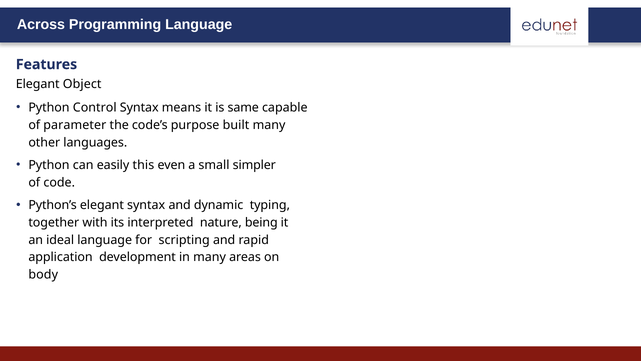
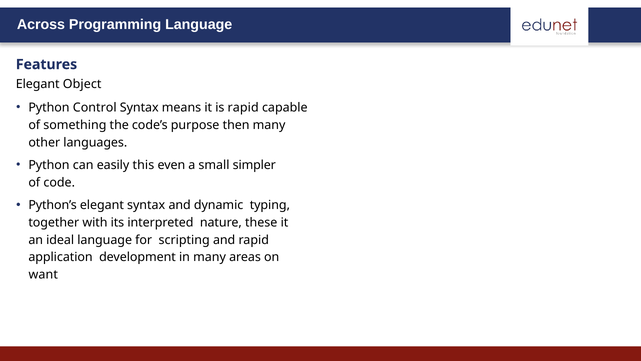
is same: same -> rapid
parameter: parameter -> something
built: built -> then
being: being -> these
body: body -> want
